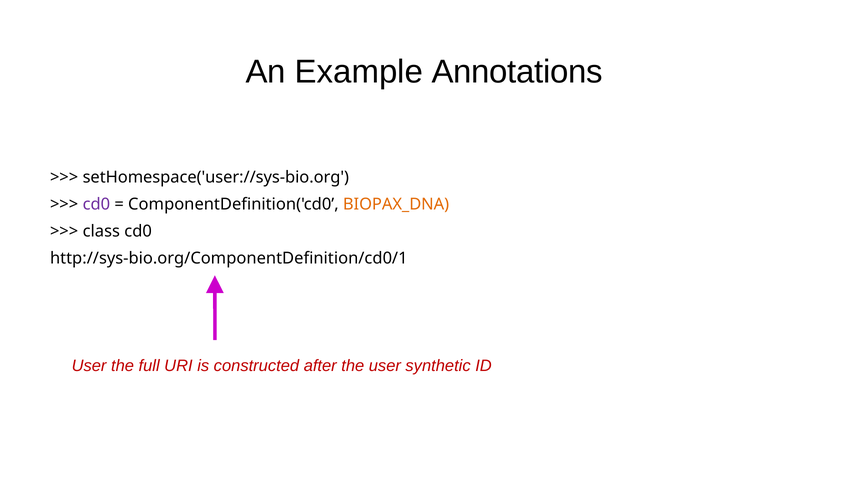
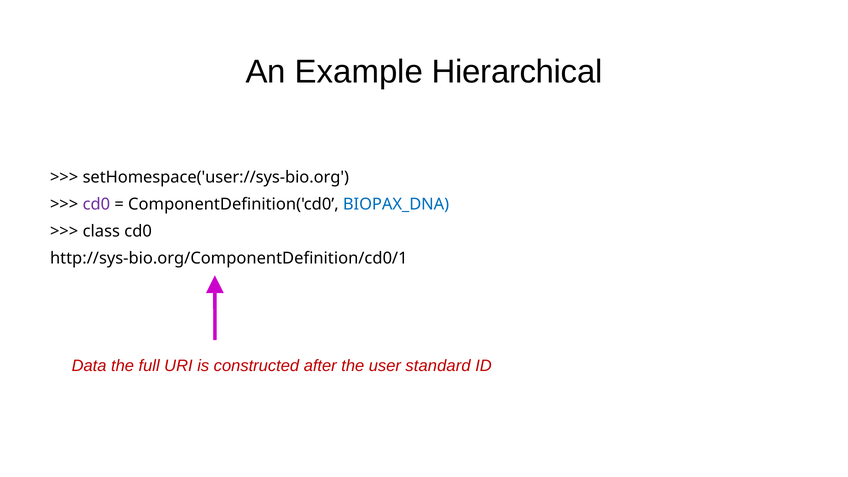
Annotations: Annotations -> Hierarchical
BIOPAX_DNA colour: orange -> blue
User at (89, 366): User -> Data
synthetic: synthetic -> standard
